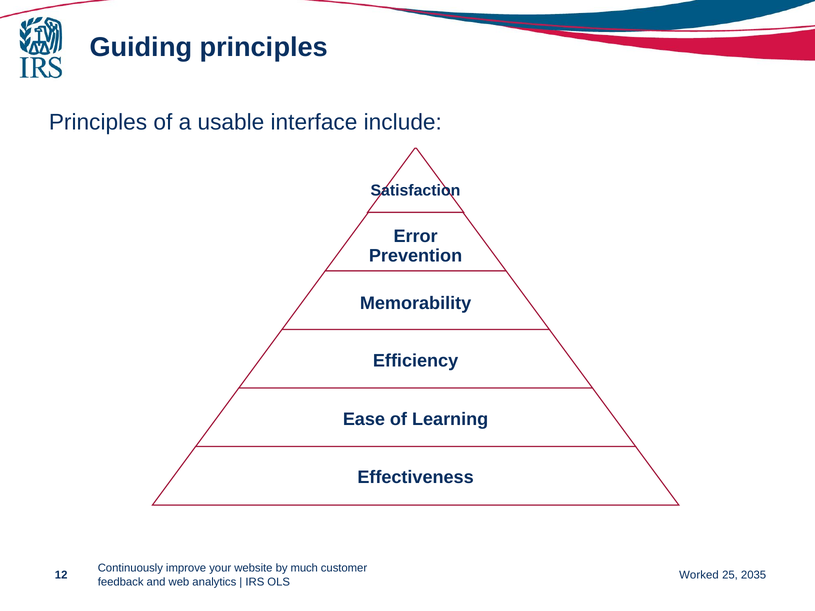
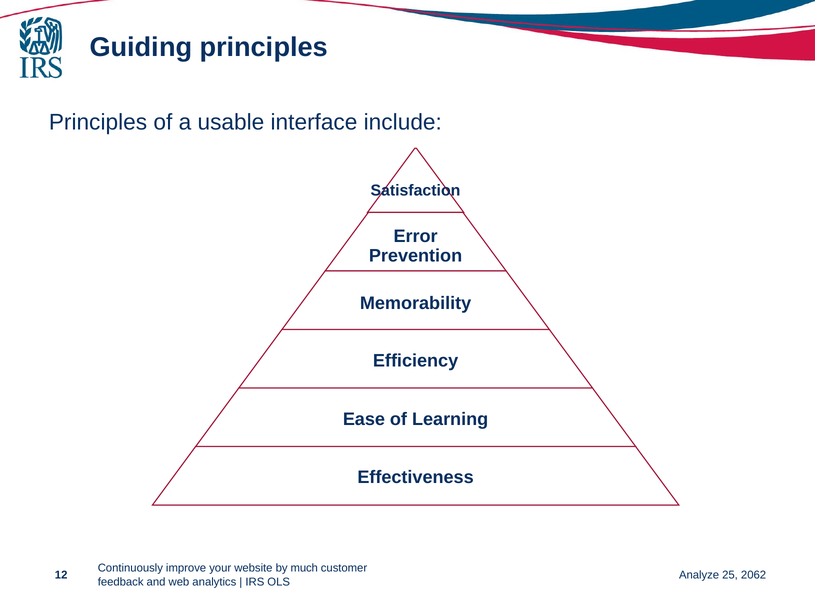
Worked: Worked -> Analyze
2035: 2035 -> 2062
